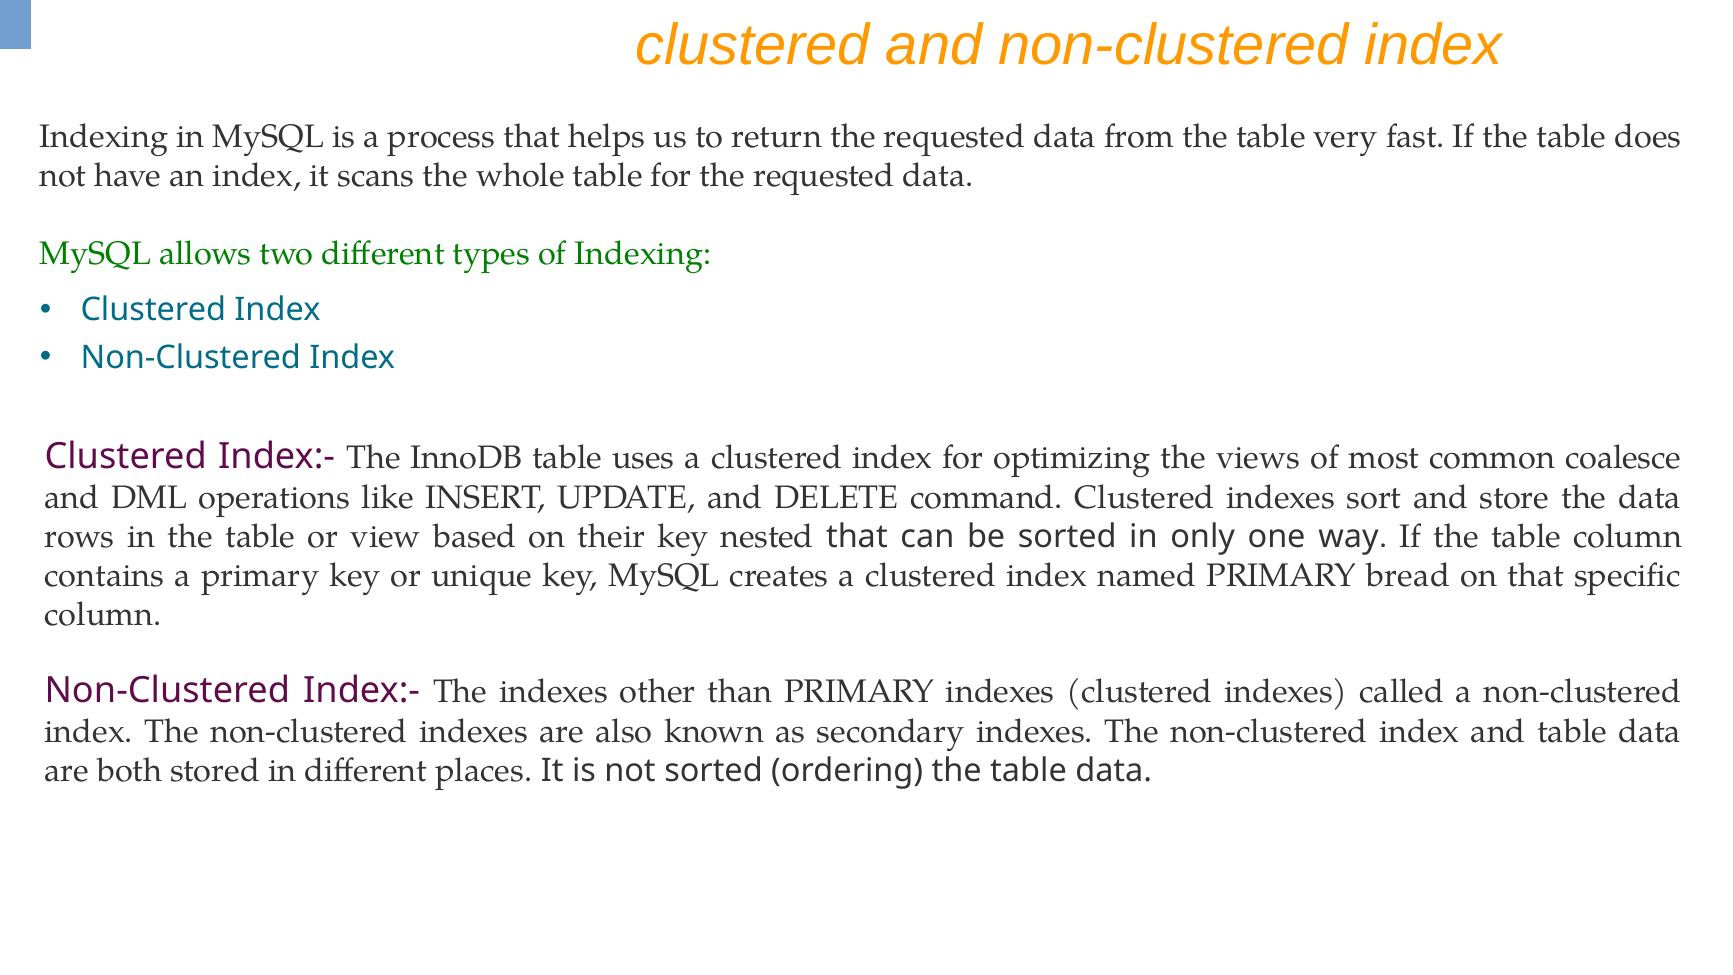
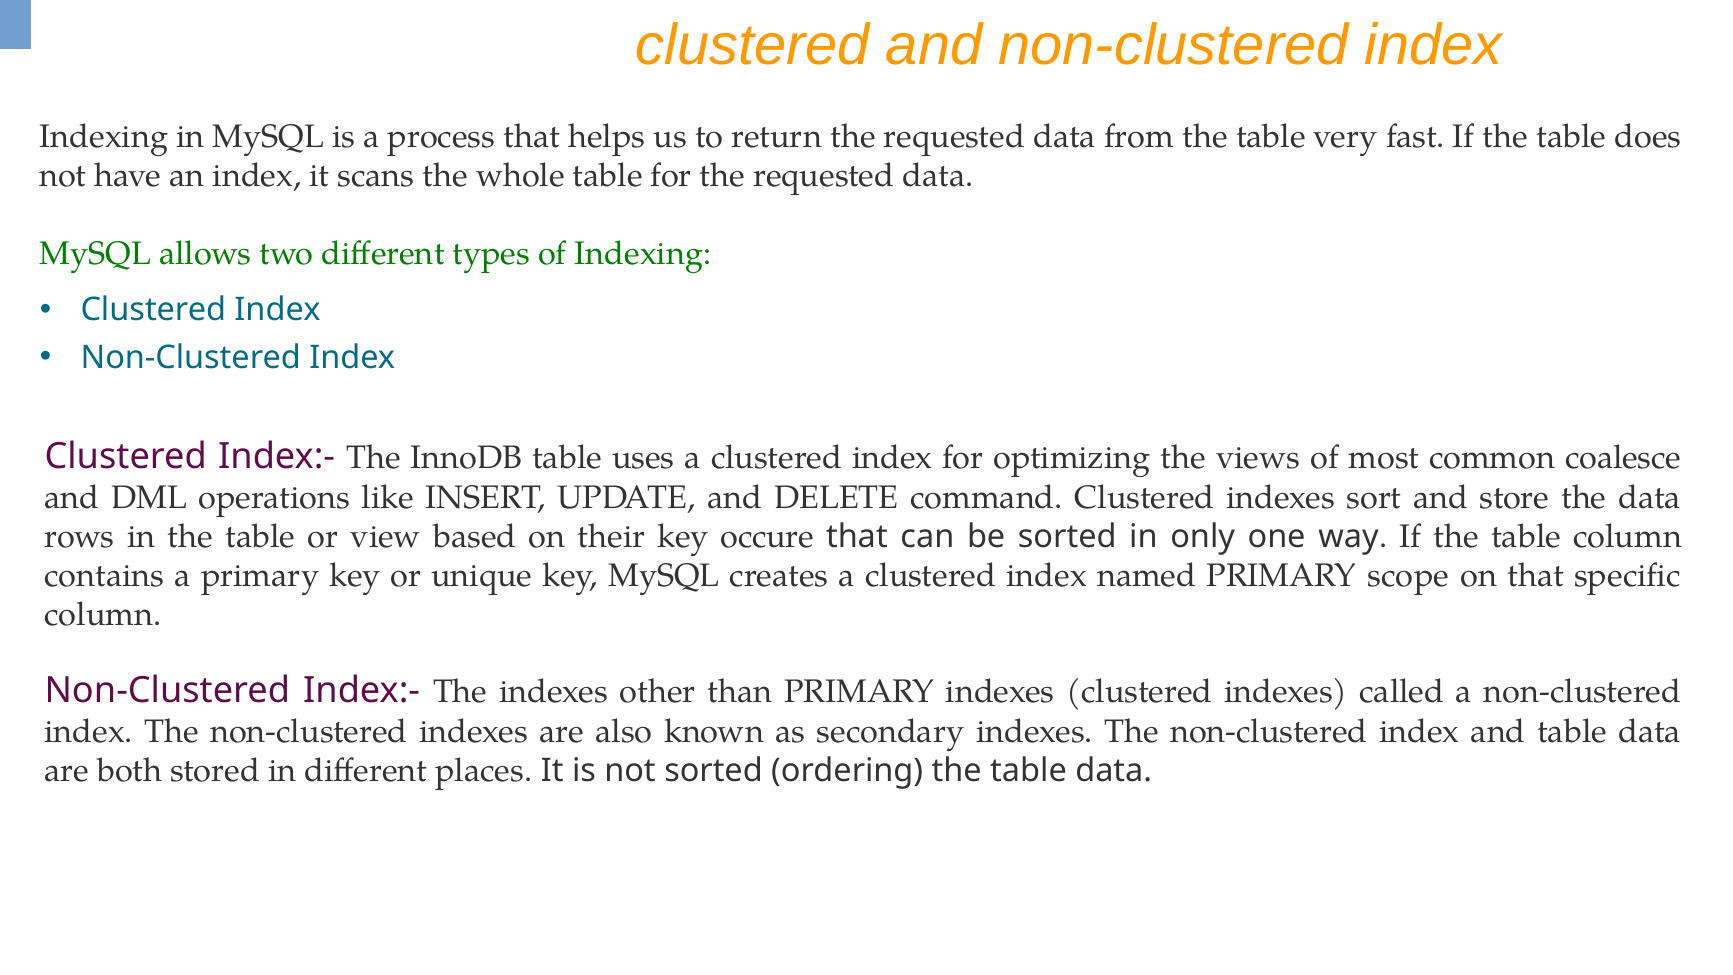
nested: nested -> occure
bread: bread -> scope
